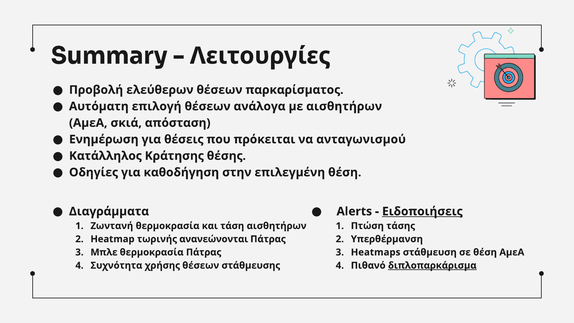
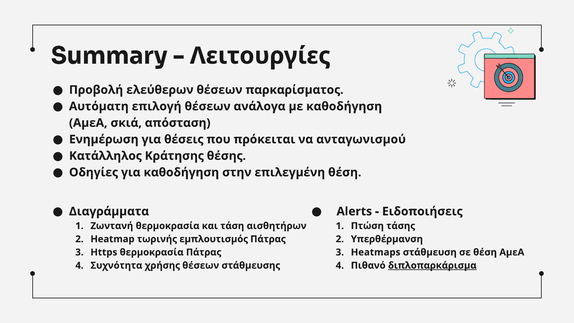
με αισθητήρων: αισθητήρων -> καθοδήγηση
Ειδοποιήσεις underline: present -> none
ανανεώνονται: ανανεώνονται -> εμπλουτισμός
Μπλε: Μπλε -> Https
